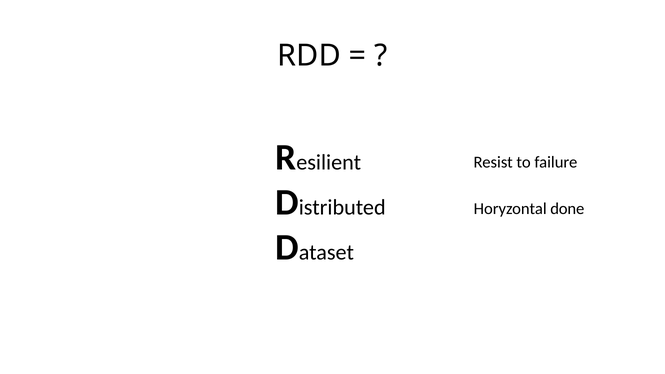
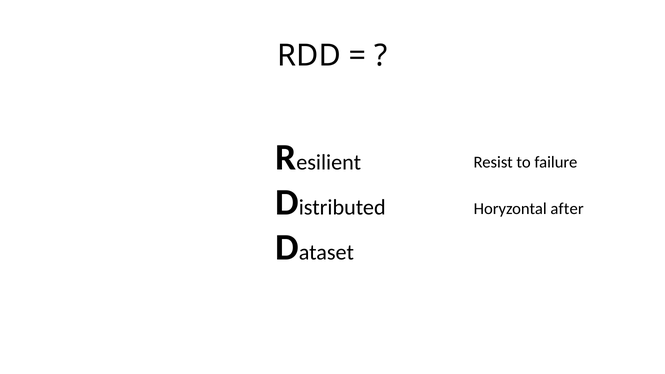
done: done -> after
